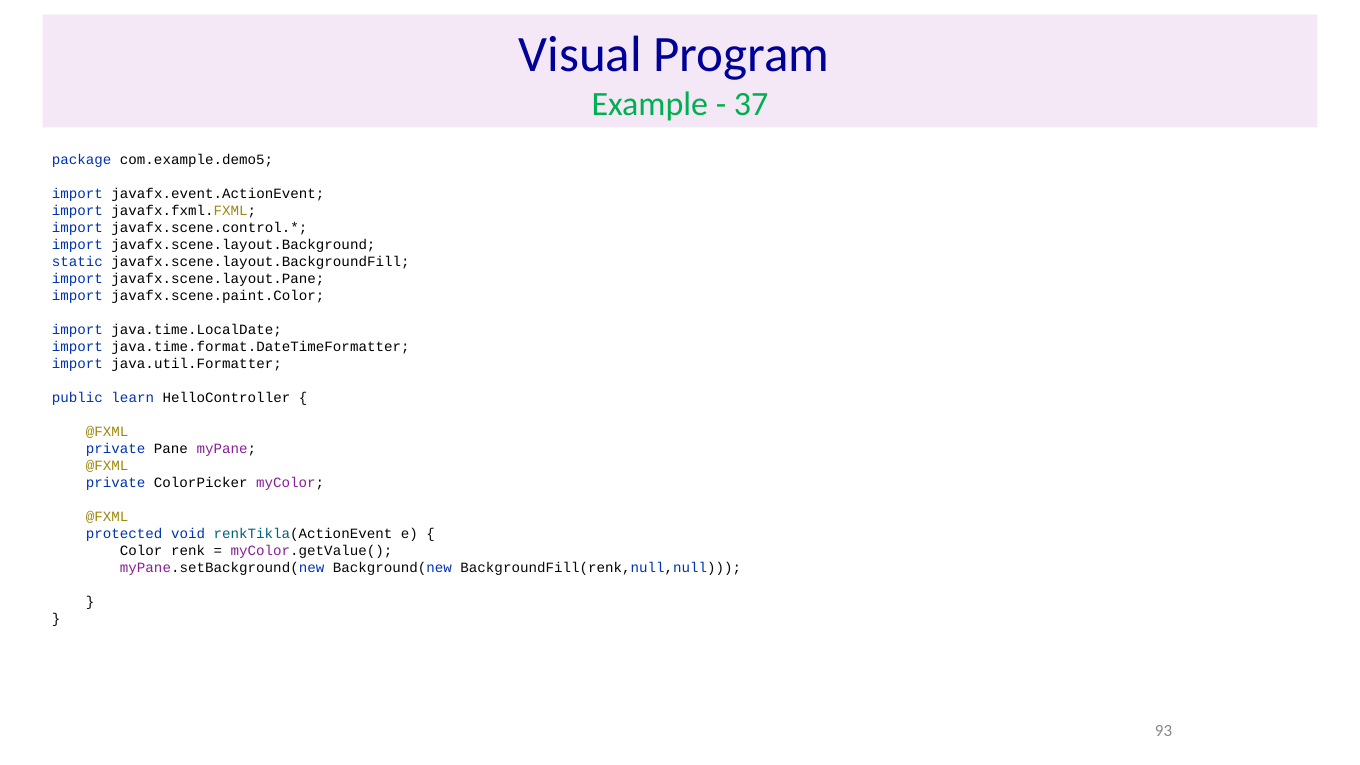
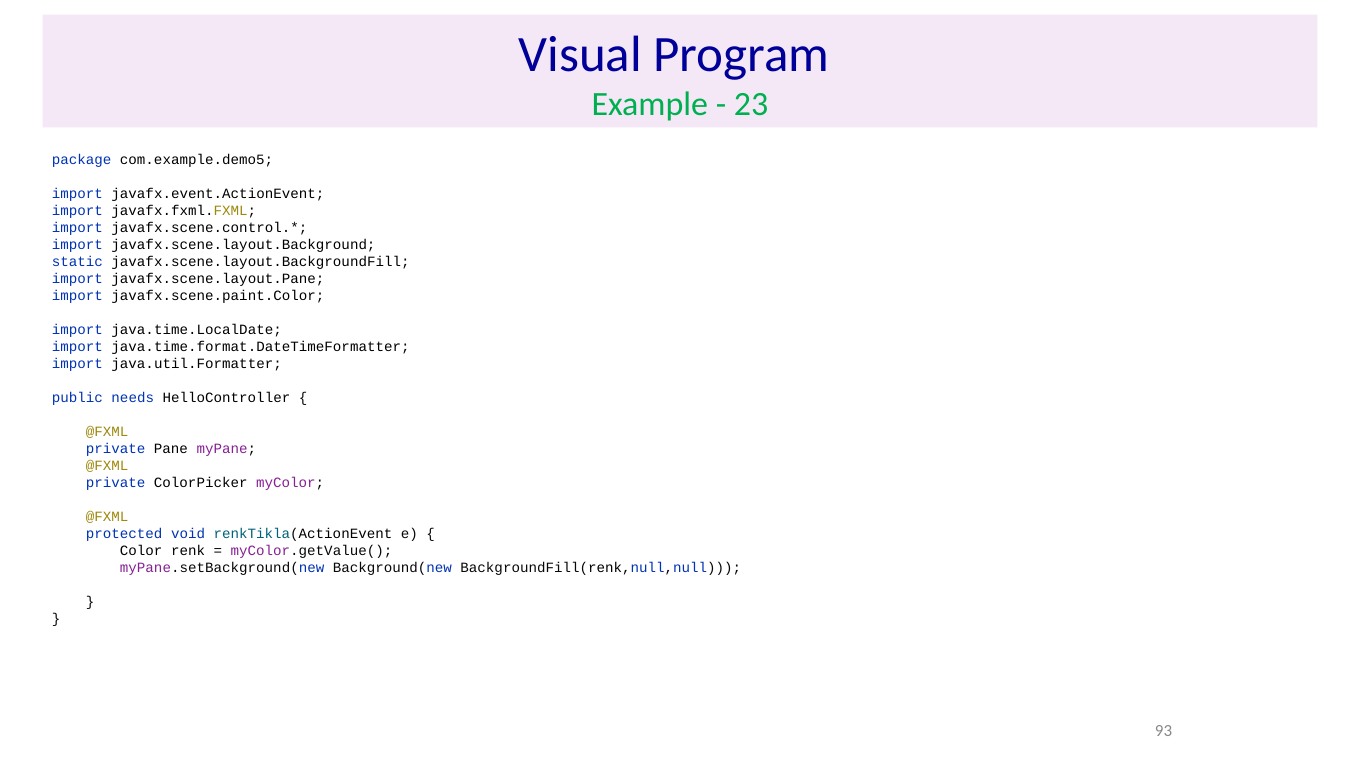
37: 37 -> 23
learn: learn -> needs
